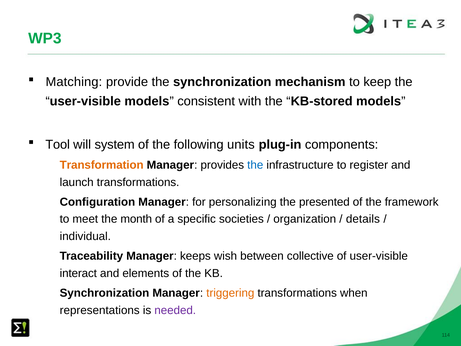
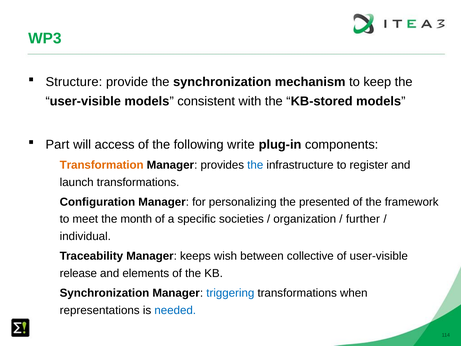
Matching: Matching -> Structure
Tool: Tool -> Part
system: system -> access
units: units -> write
details: details -> further
interact: interact -> release
triggering colour: orange -> blue
needed colour: purple -> blue
